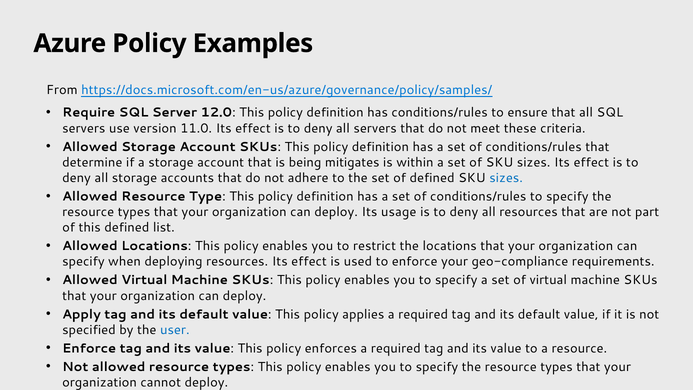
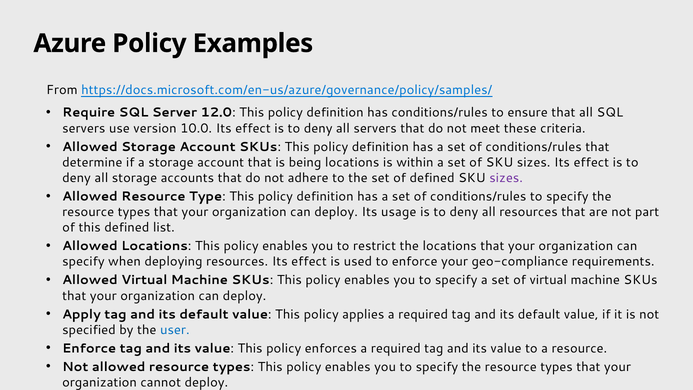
11.0: 11.0 -> 10.0
being mitigates: mitigates -> locations
sizes at (506, 178) colour: blue -> purple
